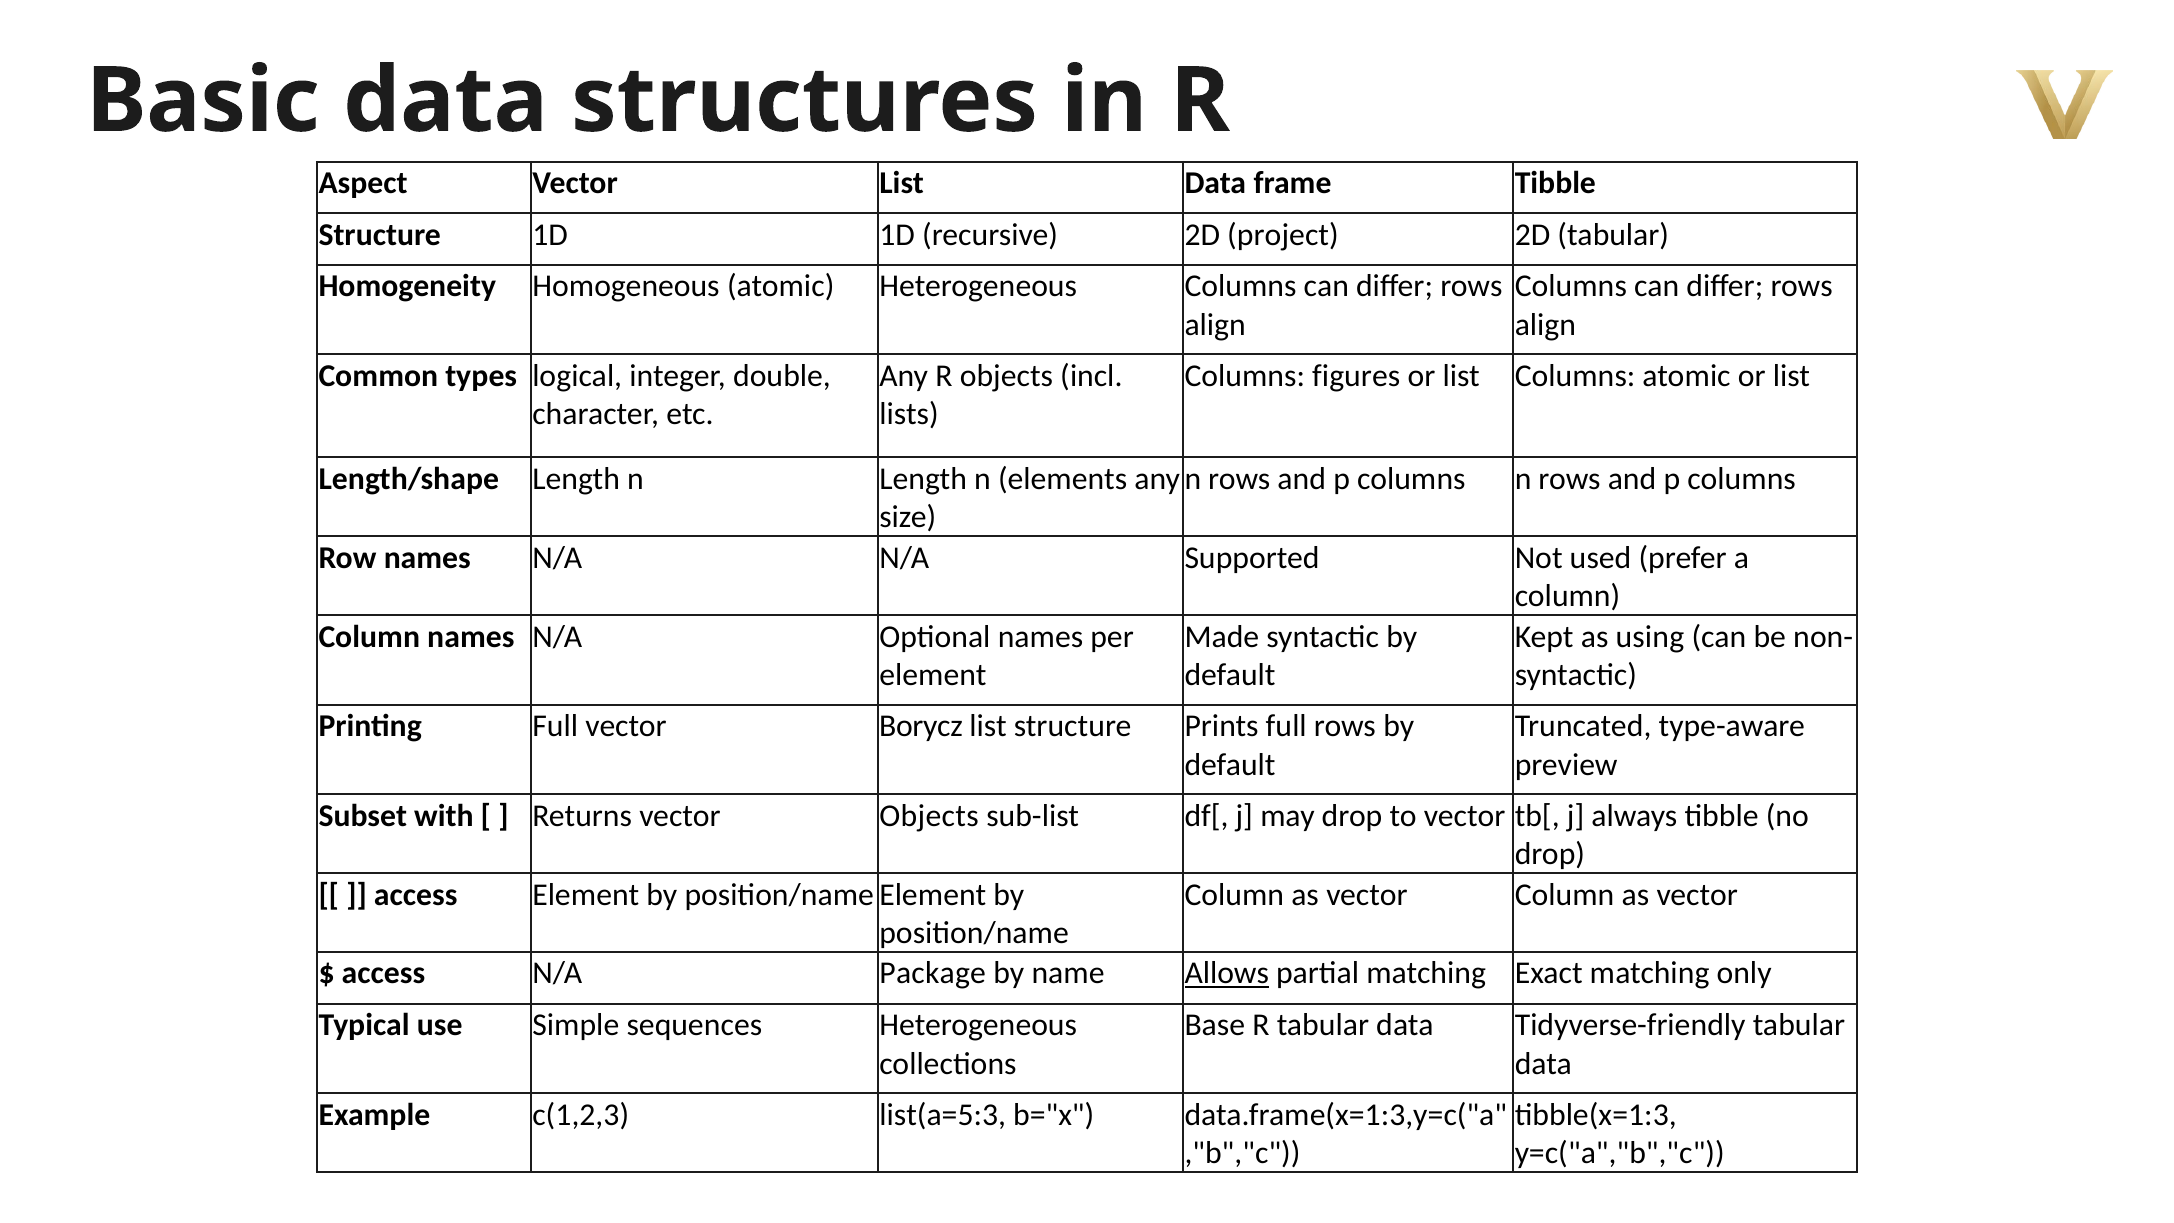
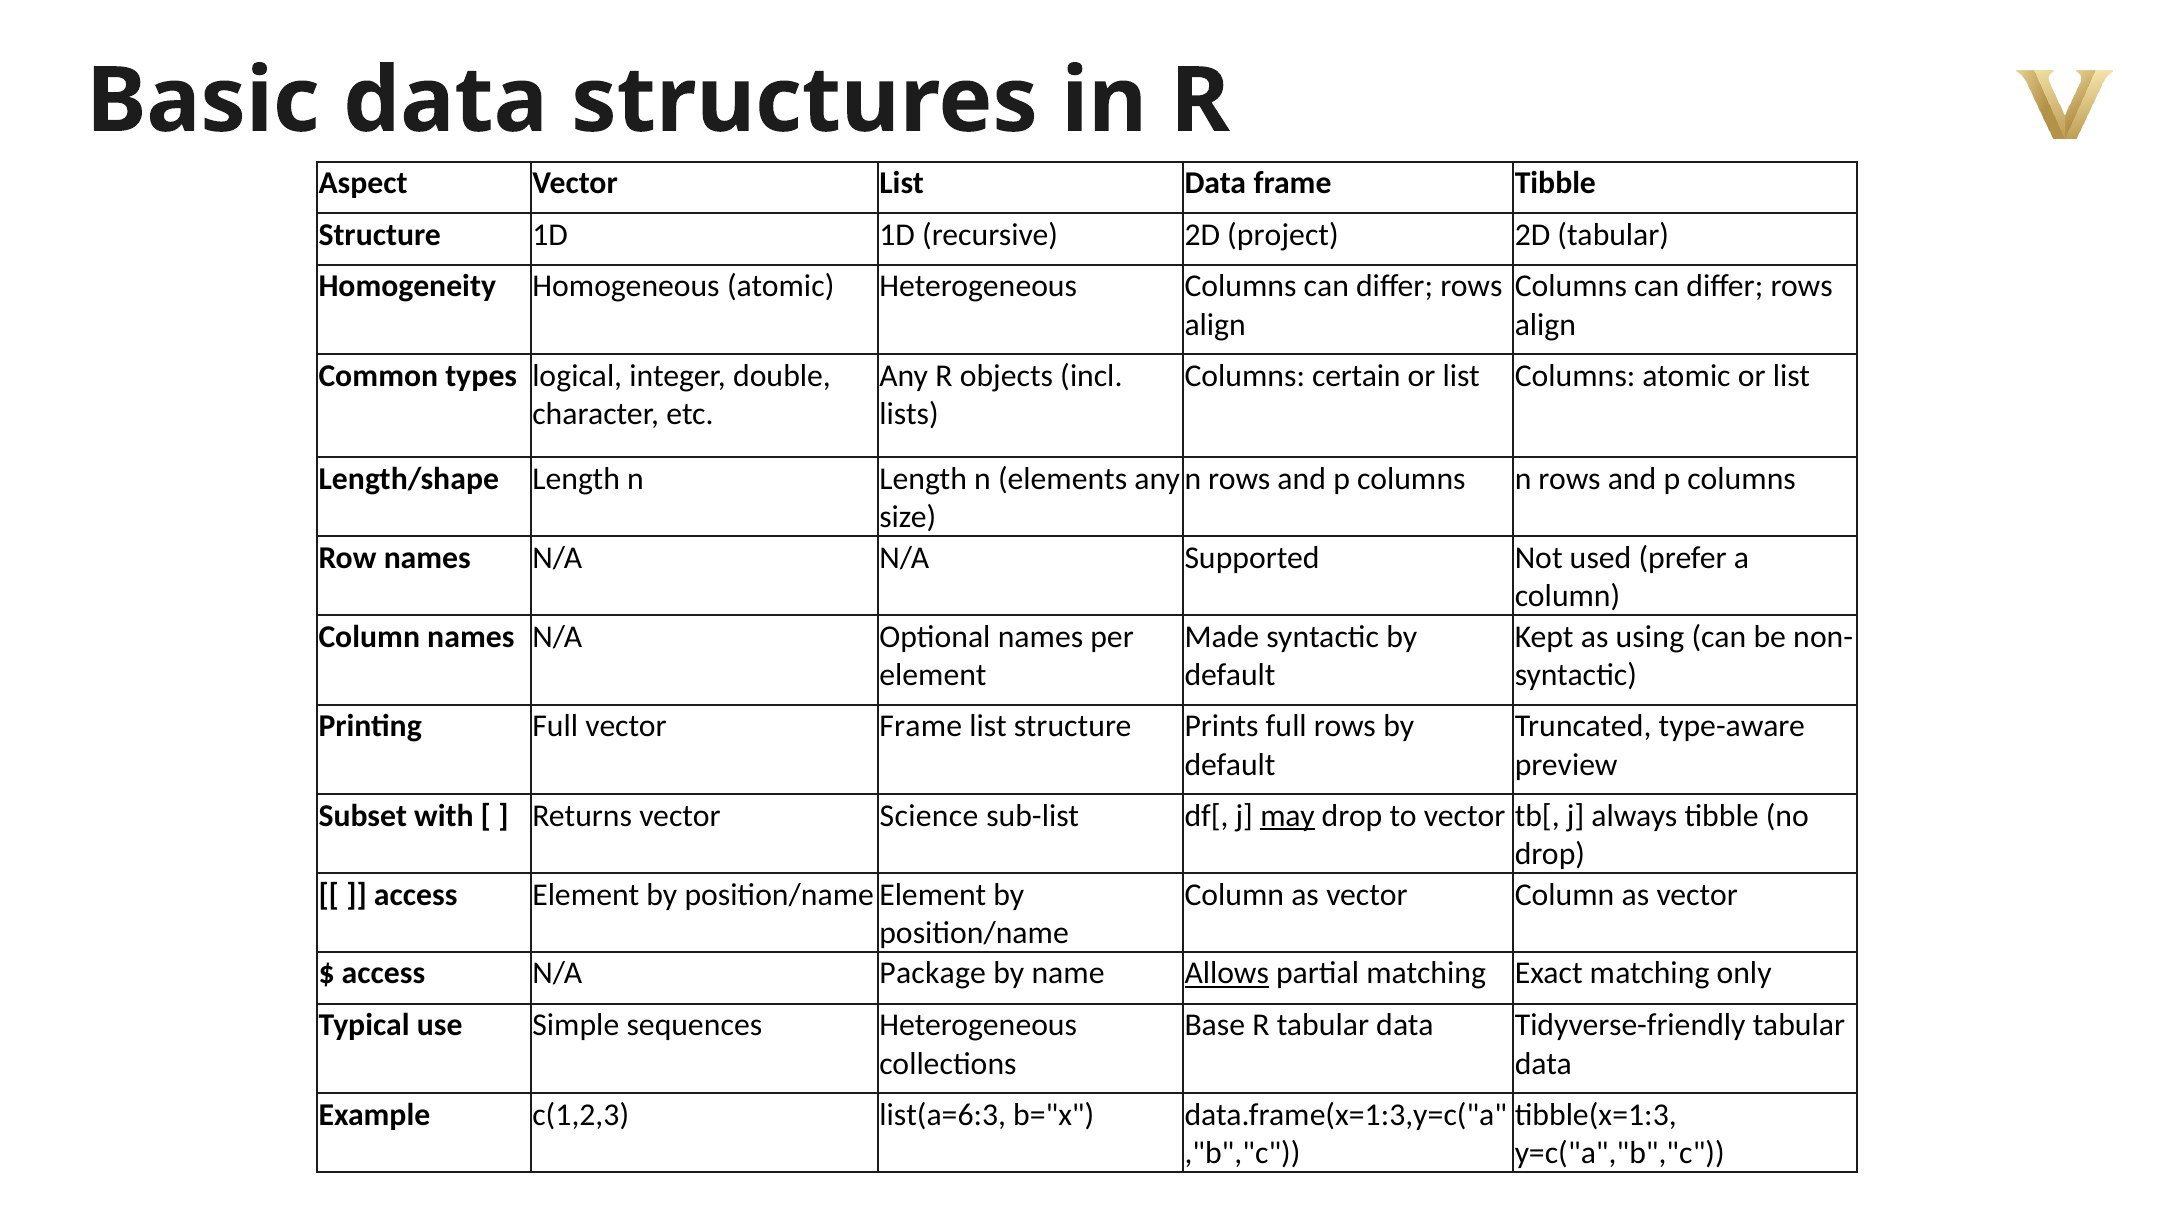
figures: figures -> certain
vector Borycz: Borycz -> Frame
vector Objects: Objects -> Science
may underline: none -> present
list(a=5:3: list(a=5:3 -> list(a=6:3
